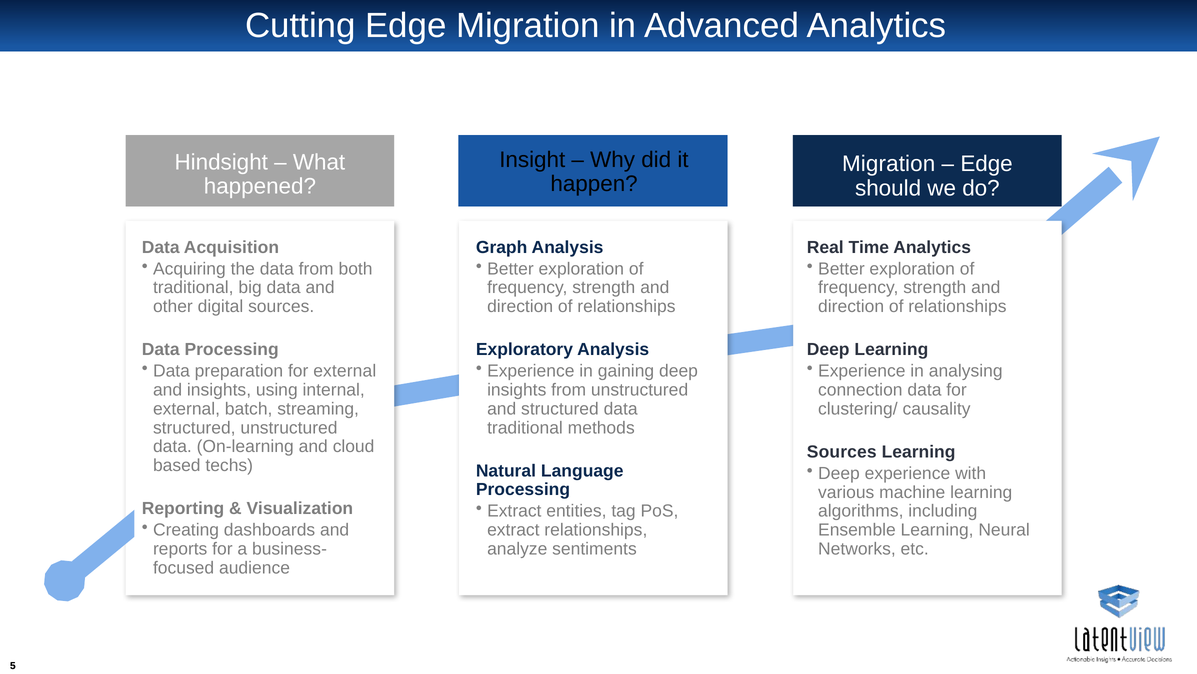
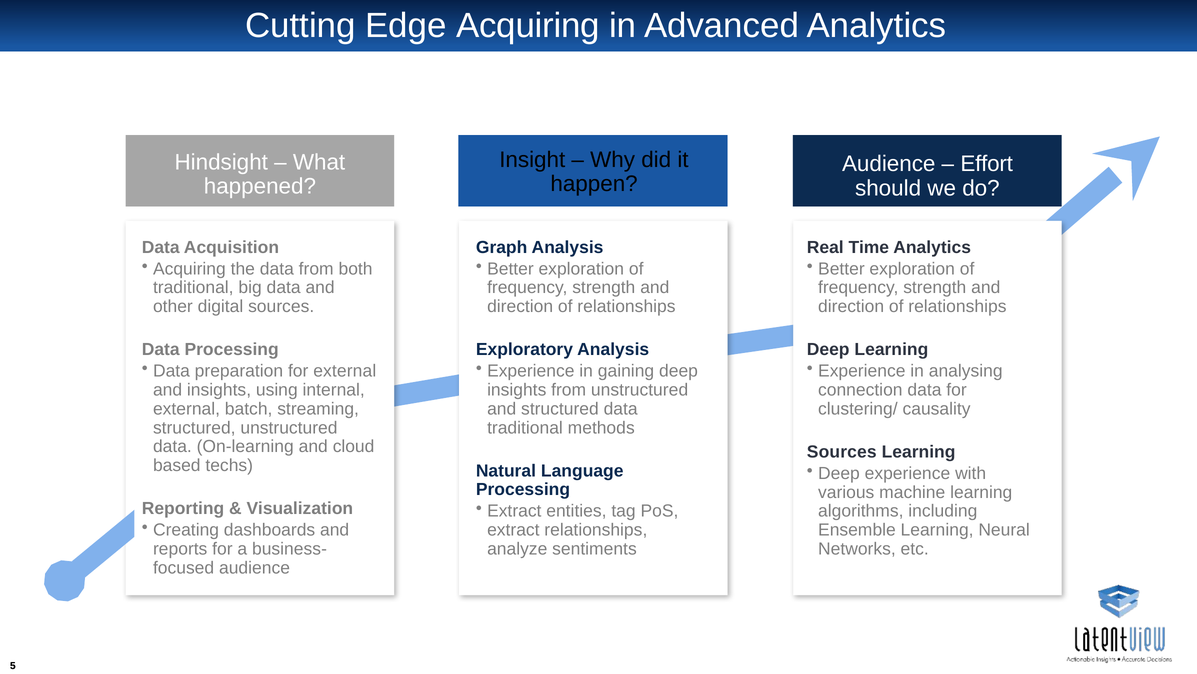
Edge Migration: Migration -> Acquiring
Migration at (889, 164): Migration -> Audience
Edge at (987, 164): Edge -> Effort
